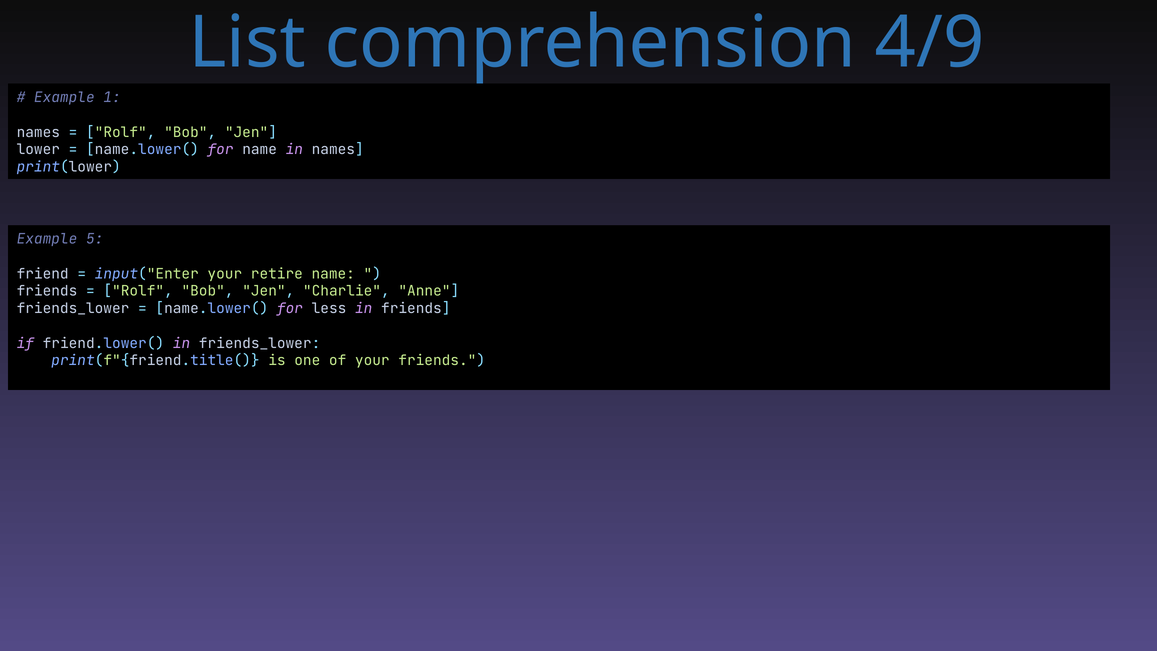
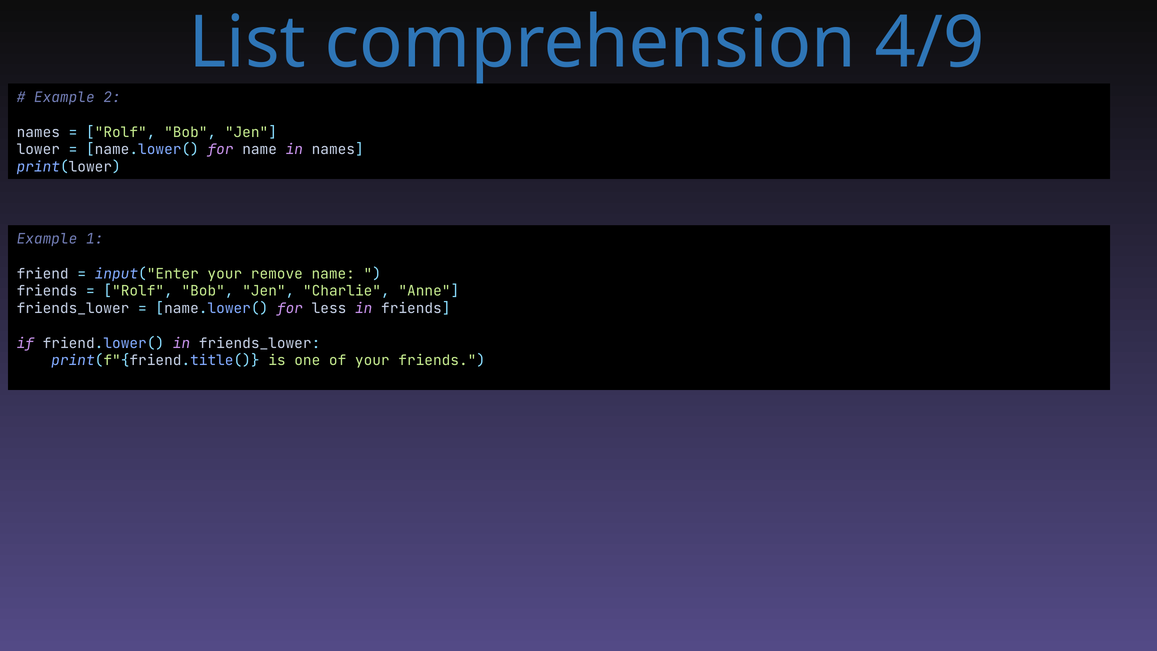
1: 1 -> 2
5: 5 -> 1
retire: retire -> remove
